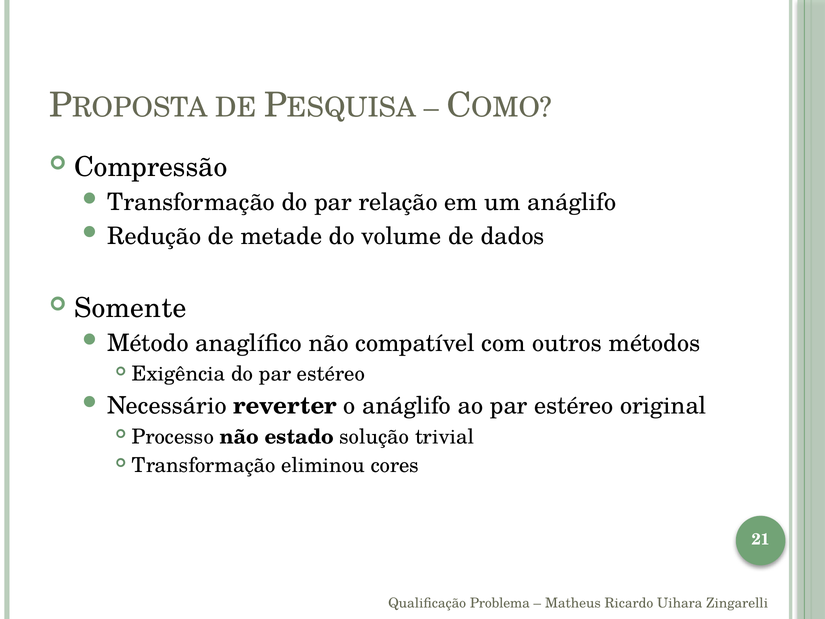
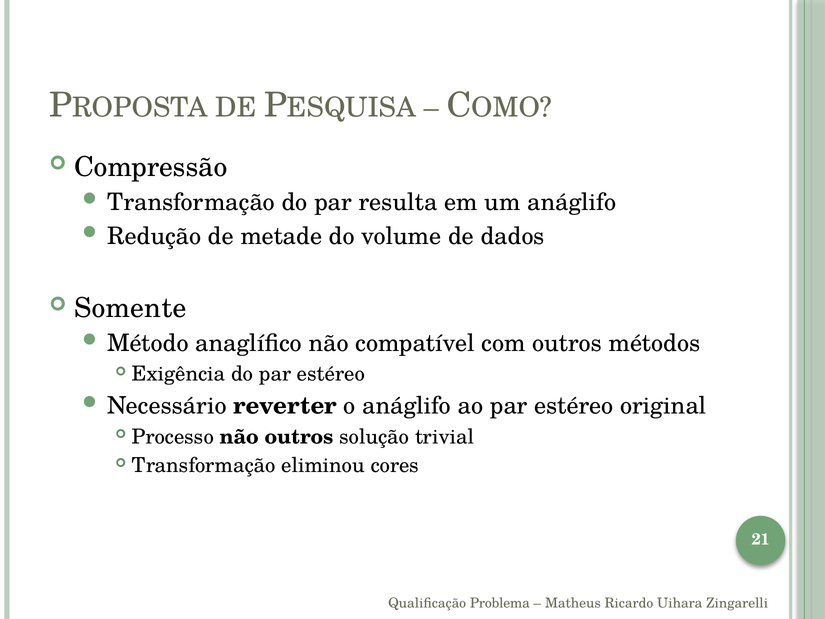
relação: relação -> resulta
não estado: estado -> outros
